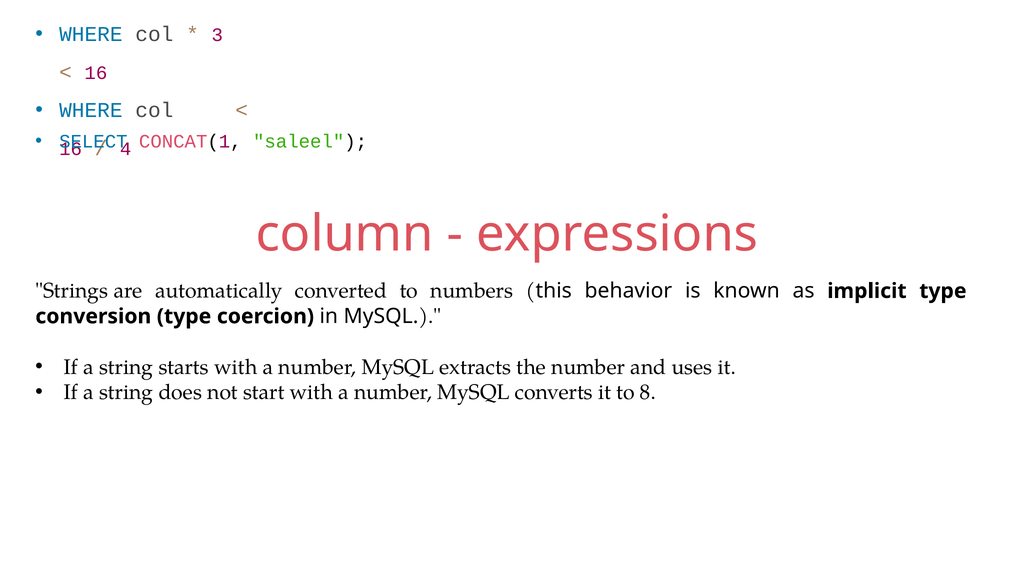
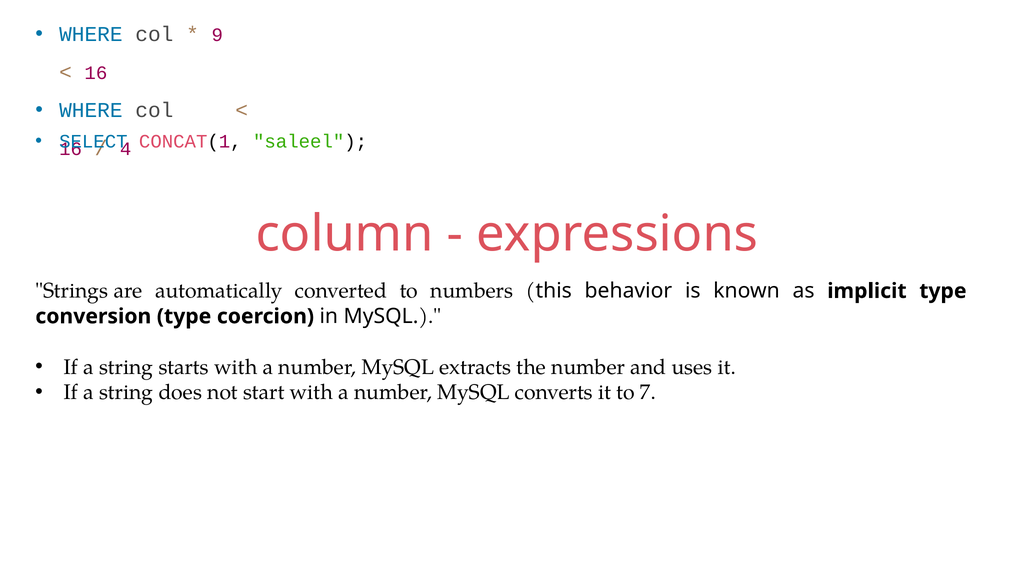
3: 3 -> 9
8: 8 -> 7
